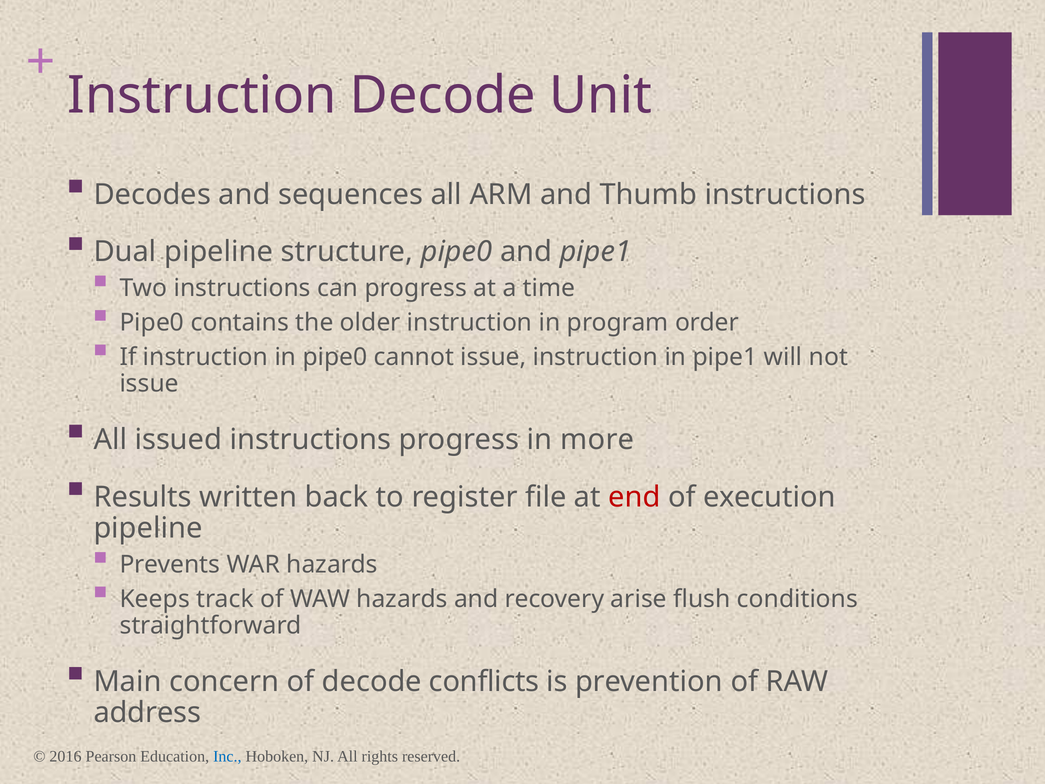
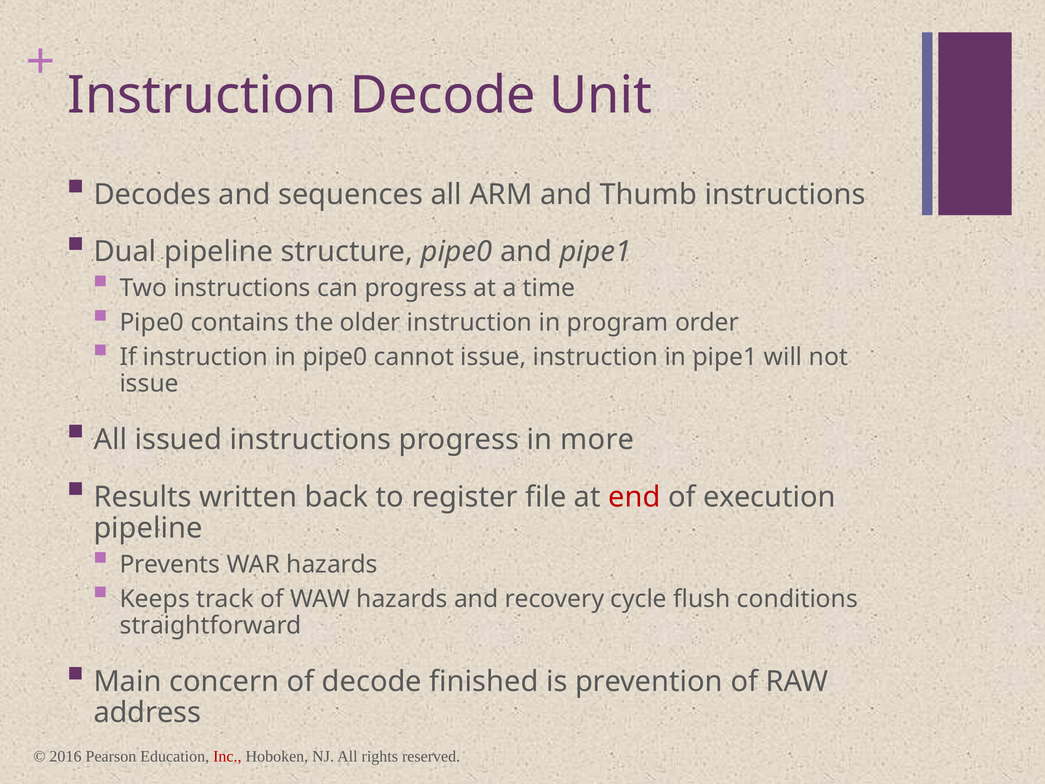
arise: arise -> cycle
conflicts: conflicts -> finished
Inc colour: blue -> red
